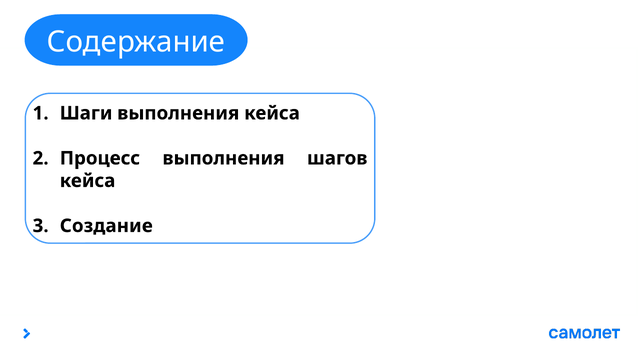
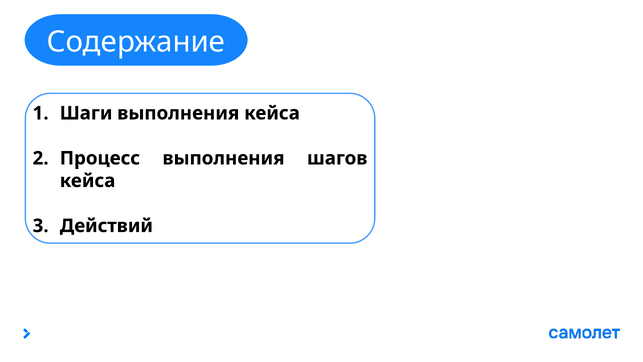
Создание: Создание -> Действий
